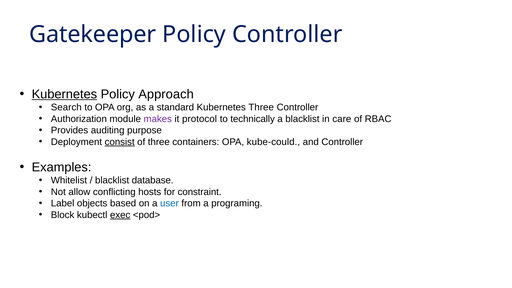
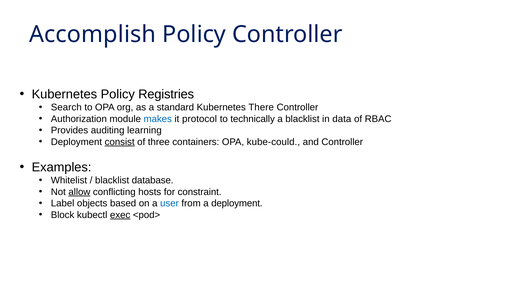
Gatekeeper: Gatekeeper -> Accomplish
Kubernetes at (64, 94) underline: present -> none
Approach: Approach -> Registries
Kubernetes Three: Three -> There
makes colour: purple -> blue
care: care -> data
purpose: purpose -> learning
allow underline: none -> present
a programing: programing -> deployment
